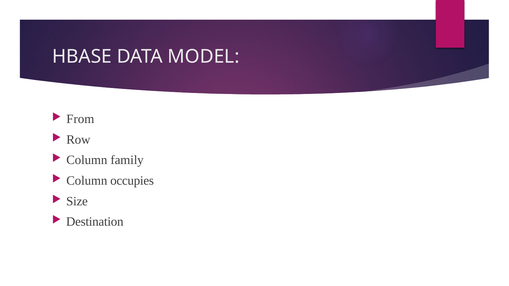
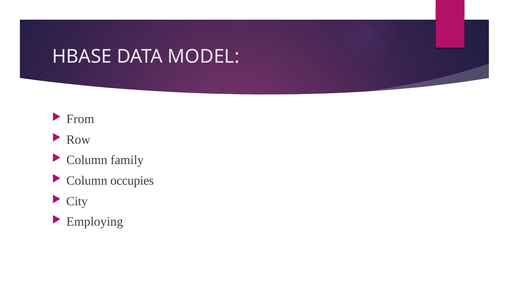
Size: Size -> City
Destination: Destination -> Employing
